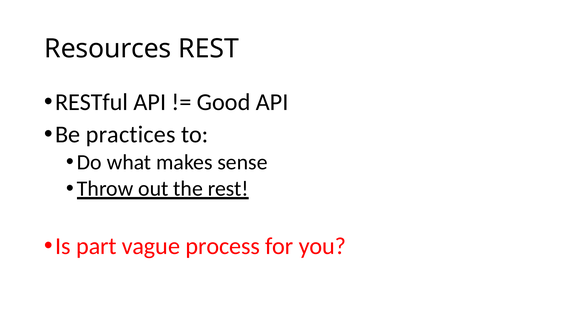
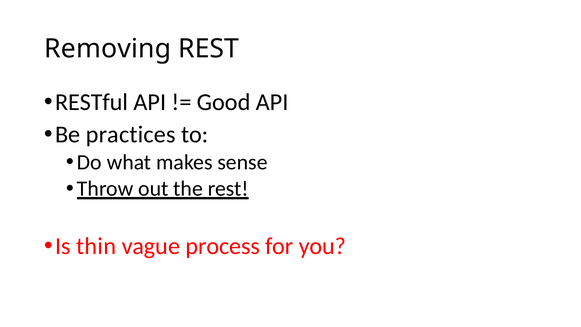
Resources: Resources -> Removing
part: part -> thin
